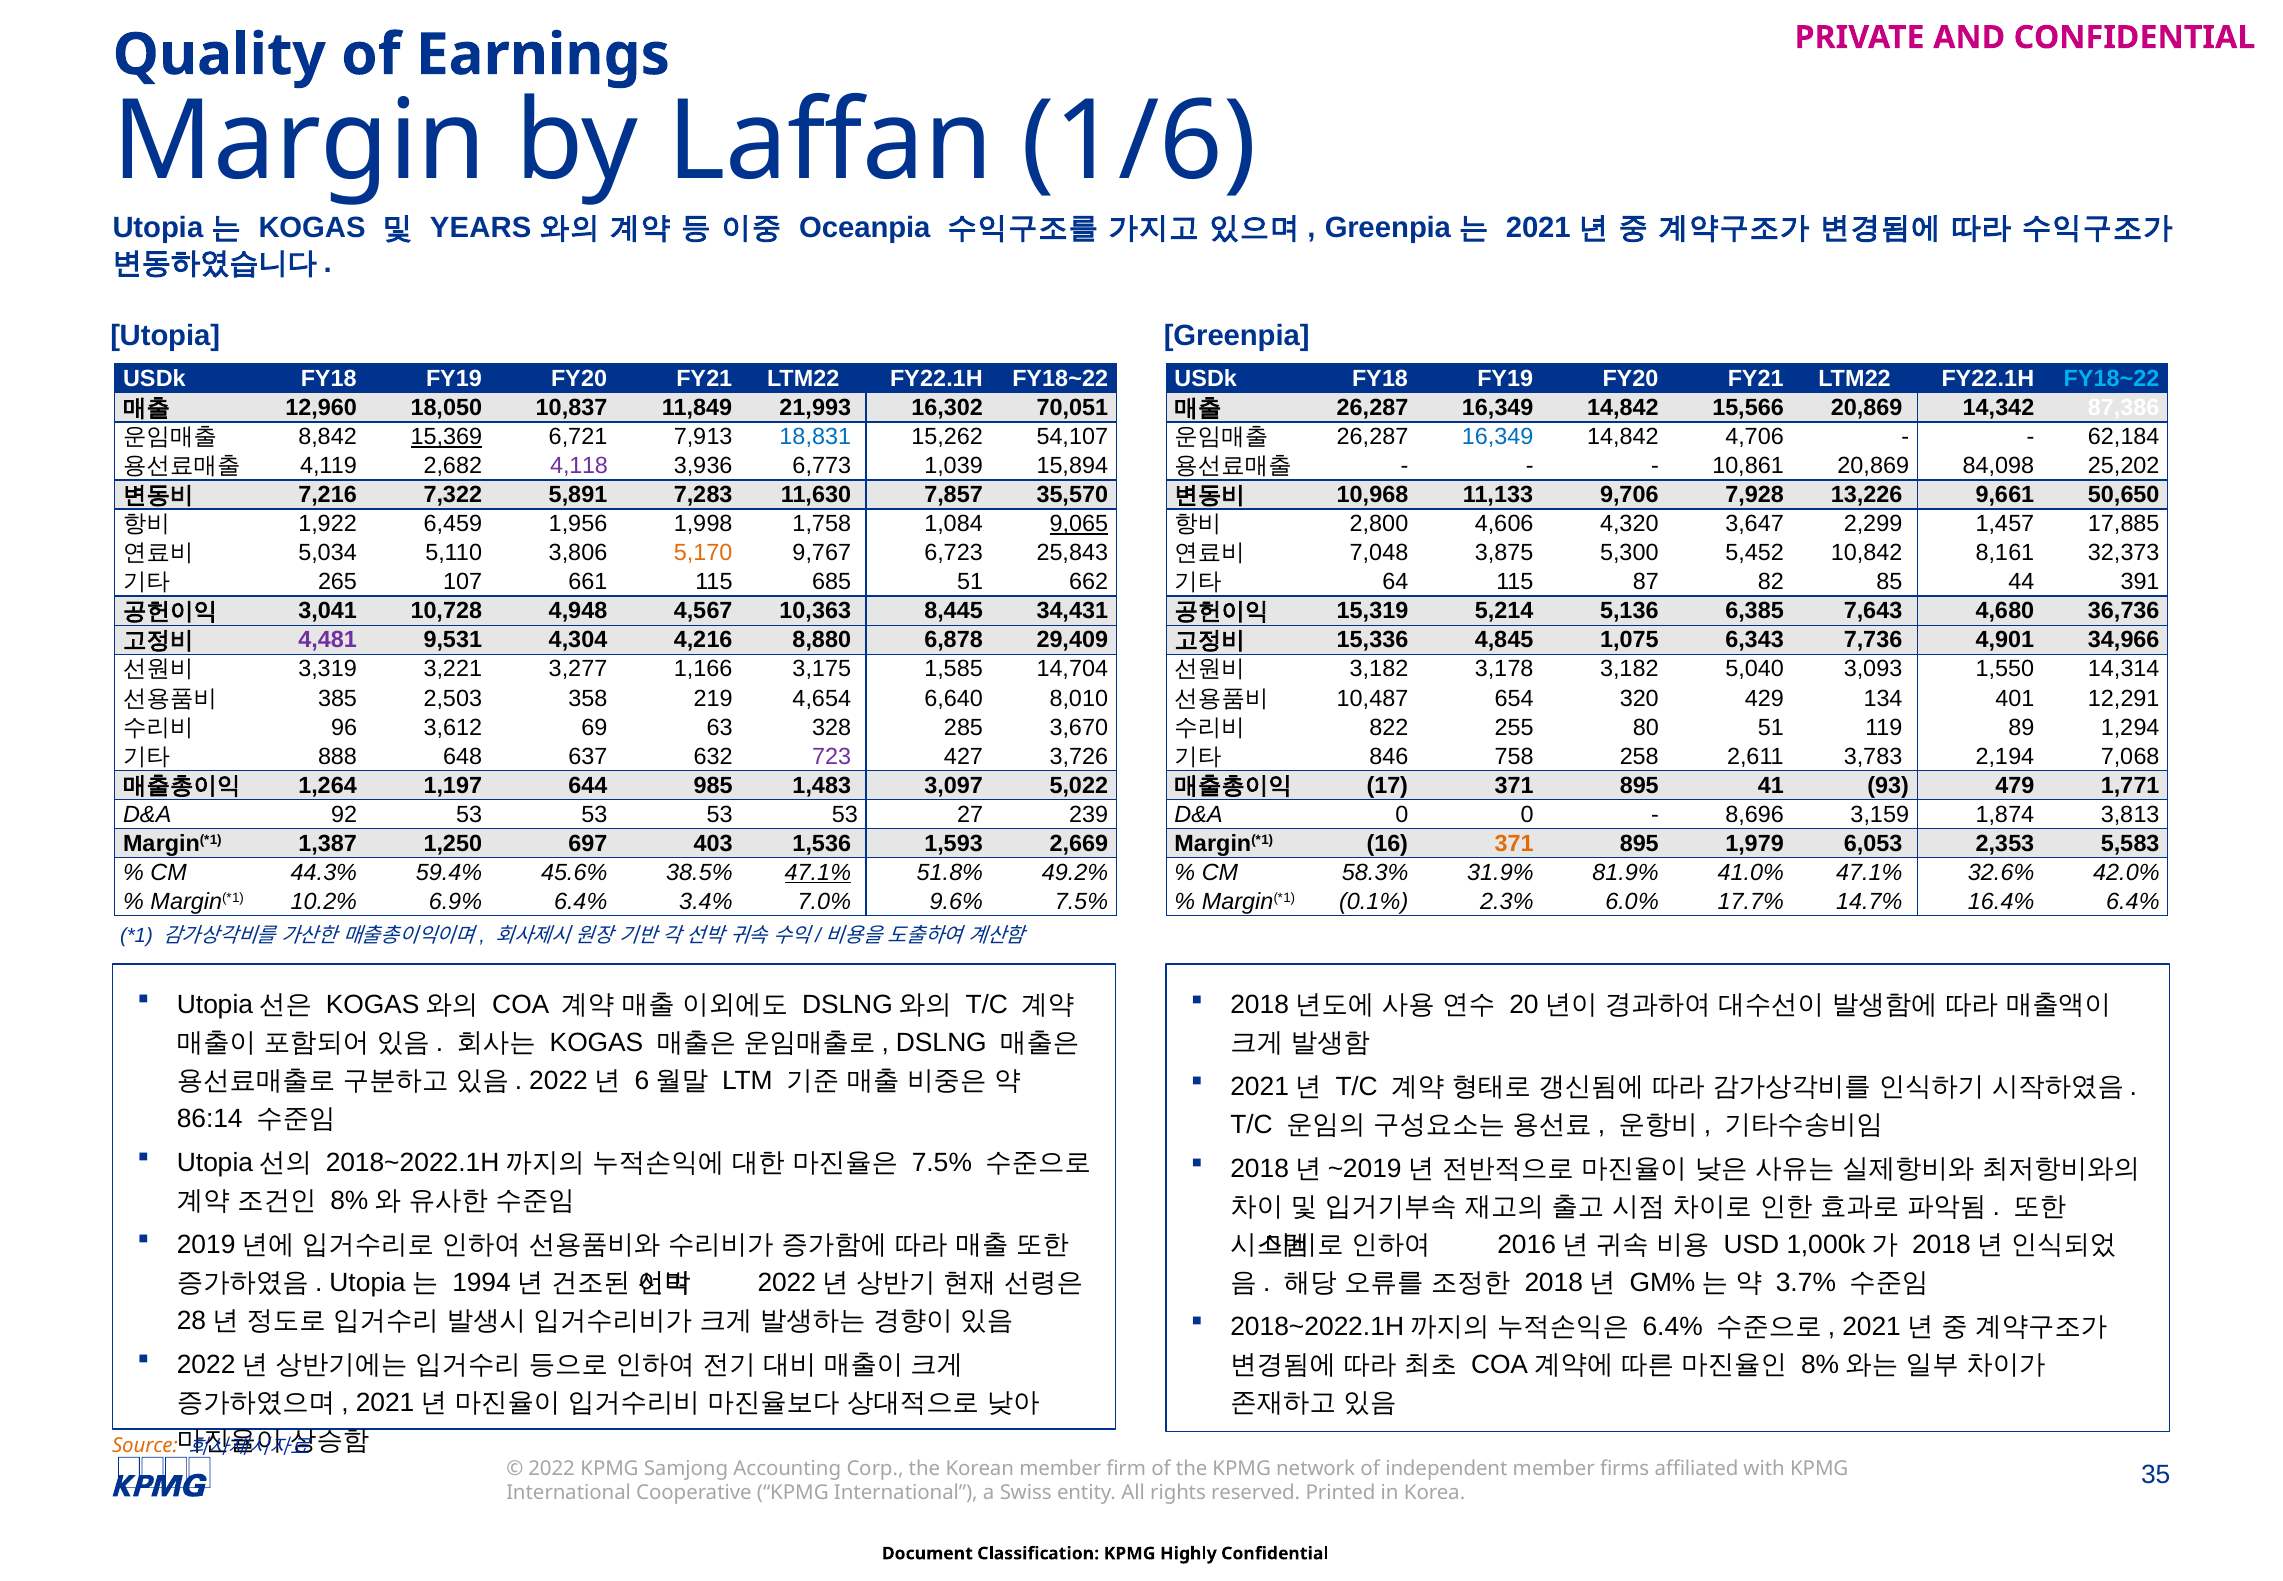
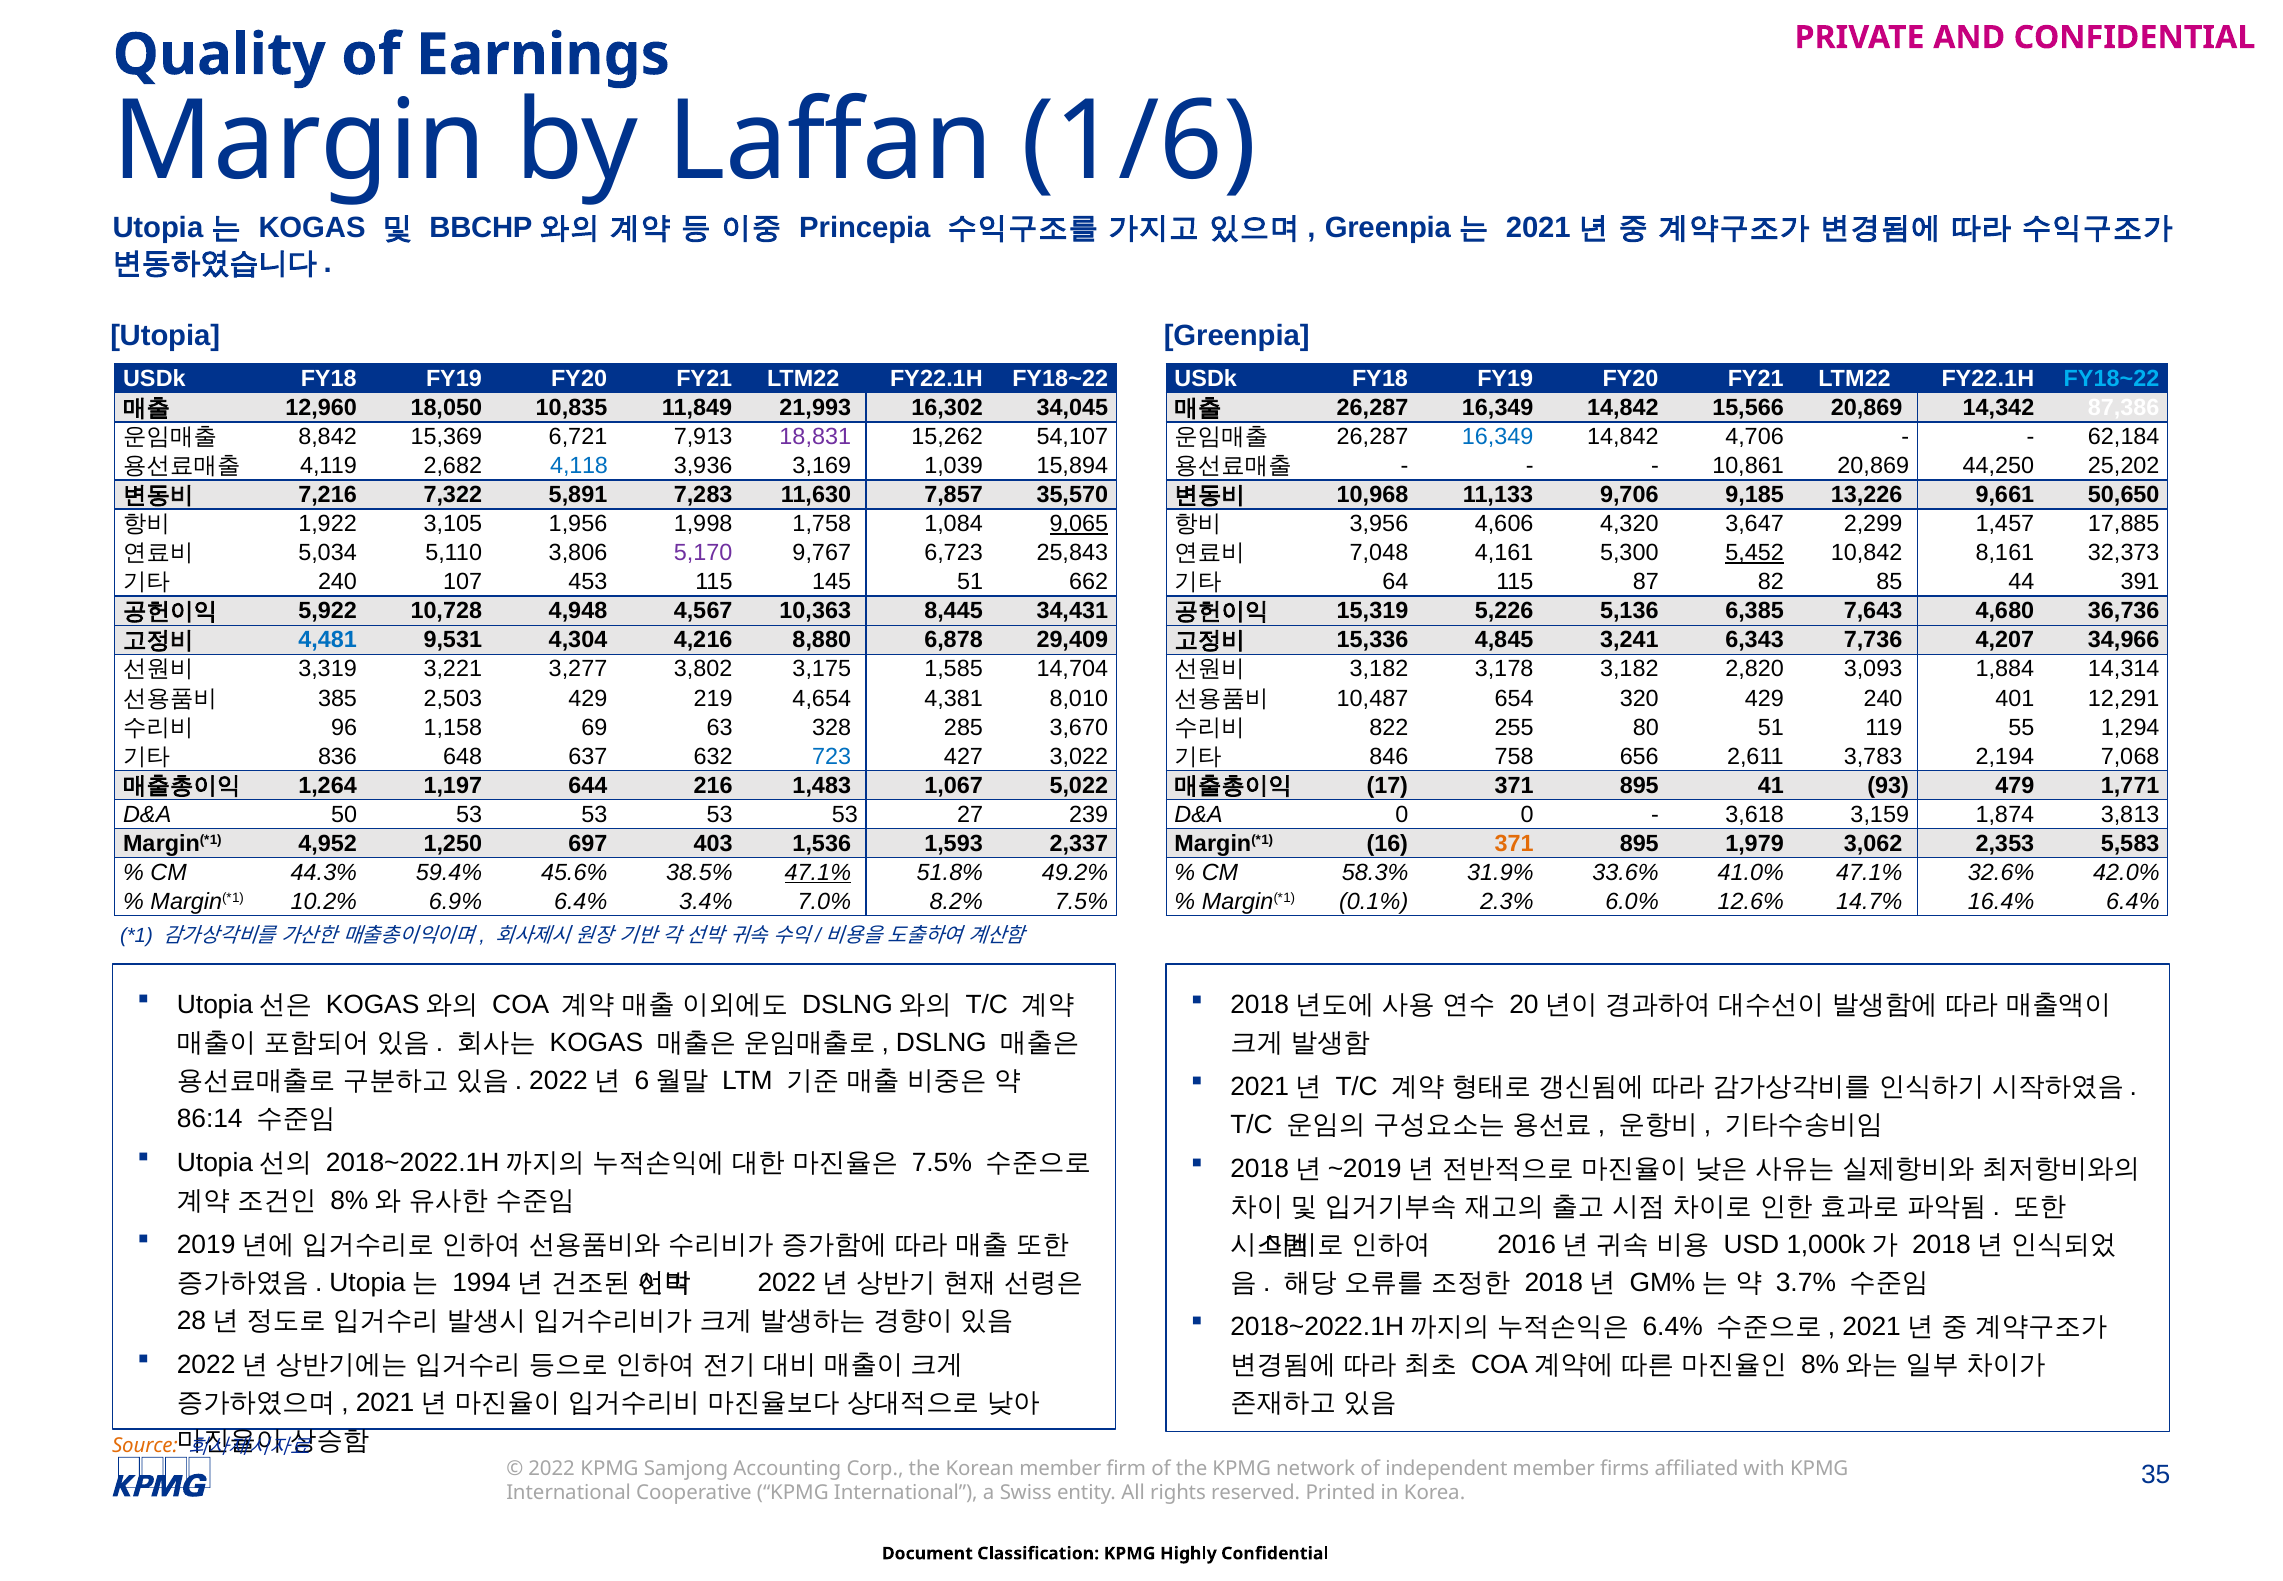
YEARS: YEARS -> BBCHP
Oceanpia: Oceanpia -> Princepia
10,837: 10,837 -> 10,835
70,051: 70,051 -> 34,045
15,369 underline: present -> none
18,831 colour: blue -> purple
4,118 colour: purple -> blue
6,773: 6,773 -> 3,169
84,098: 84,098 -> 44,250
7,928: 7,928 -> 9,185
6,459: 6,459 -> 3,105
2,800: 2,800 -> 3,956
5,170 colour: orange -> purple
3,875: 3,875 -> 4,161
5,452 underline: none -> present
265 at (338, 582): 265 -> 240
661: 661 -> 453
685: 685 -> 145
3,041: 3,041 -> 5,922
5,214: 5,214 -> 5,226
4,481 colour: purple -> blue
1,075: 1,075 -> 3,241
4,901: 4,901 -> 4,207
1,166: 1,166 -> 3,802
5,040: 5,040 -> 2,820
1,550: 1,550 -> 1,884
2,503 358: 358 -> 429
6,640: 6,640 -> 4,381
429 134: 134 -> 240
3,612: 3,612 -> 1,158
89: 89 -> 55
888: 888 -> 836
723 colour: purple -> blue
3,726: 3,726 -> 3,022
258: 258 -> 656
985: 985 -> 216
3,097: 3,097 -> 1,067
92: 92 -> 50
8,696: 8,696 -> 3,618
1,387: 1,387 -> 4,952
2,669: 2,669 -> 2,337
6,053: 6,053 -> 3,062
81.9%: 81.9% -> 33.6%
9.6%: 9.6% -> 8.2%
17.7%: 17.7% -> 12.6%
